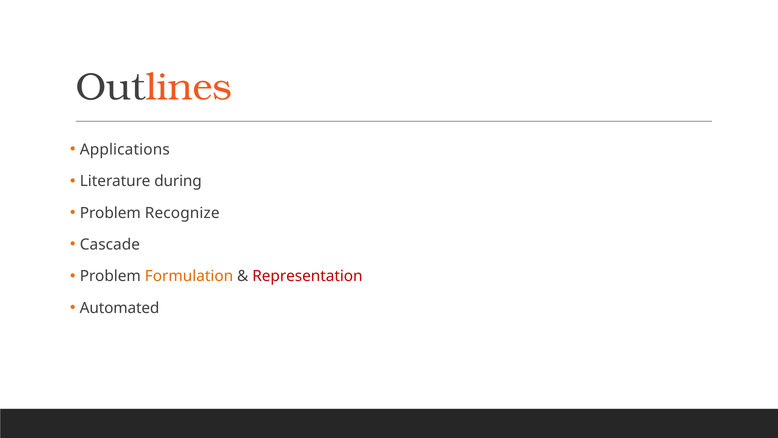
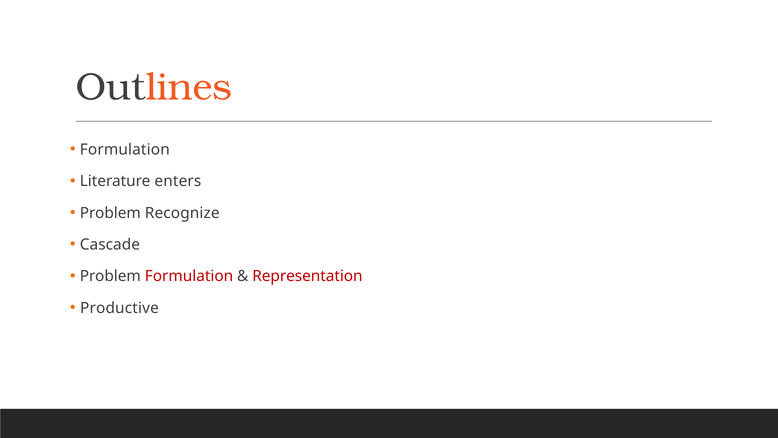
Applications at (125, 150): Applications -> Formulation
during: during -> enters
Formulation at (189, 276) colour: orange -> red
Automated: Automated -> Productive
